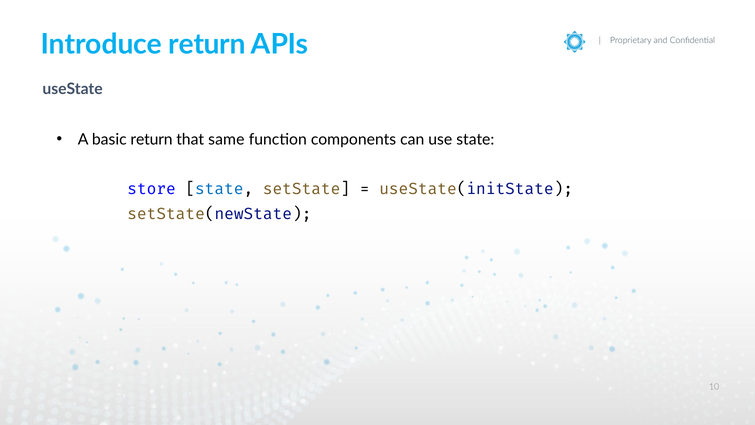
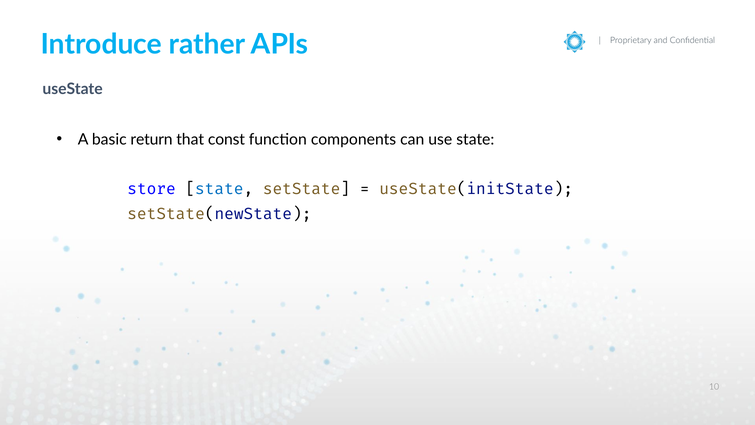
Introduce return: return -> rather
same: same -> const
